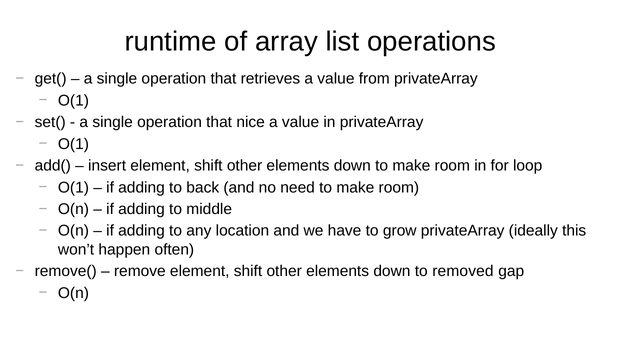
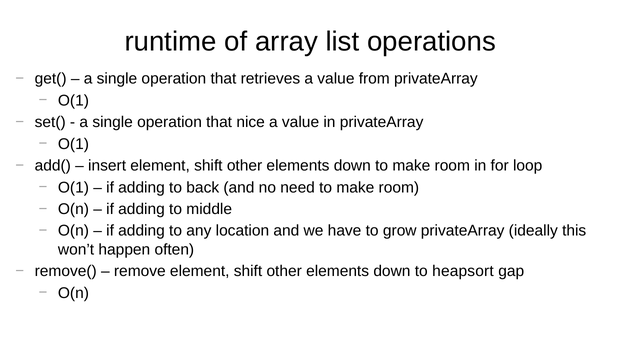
removed: removed -> heapsort
